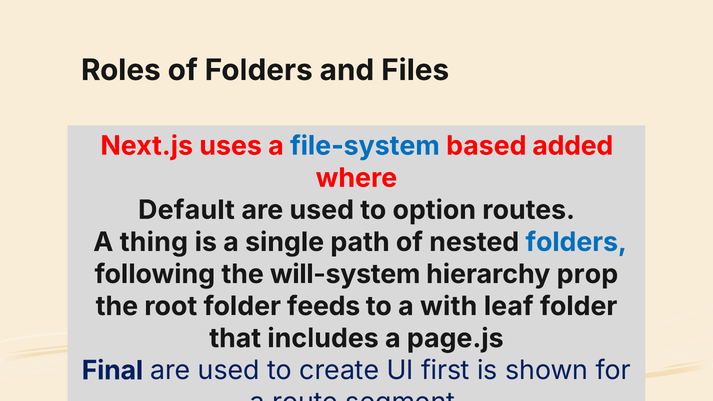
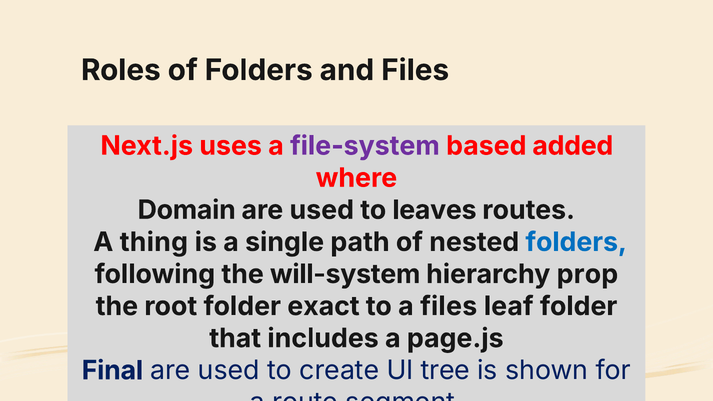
file-system colour: blue -> purple
Default: Default -> Domain
option: option -> leaves
feeds: feeds -> exact
a with: with -> files
first: first -> tree
